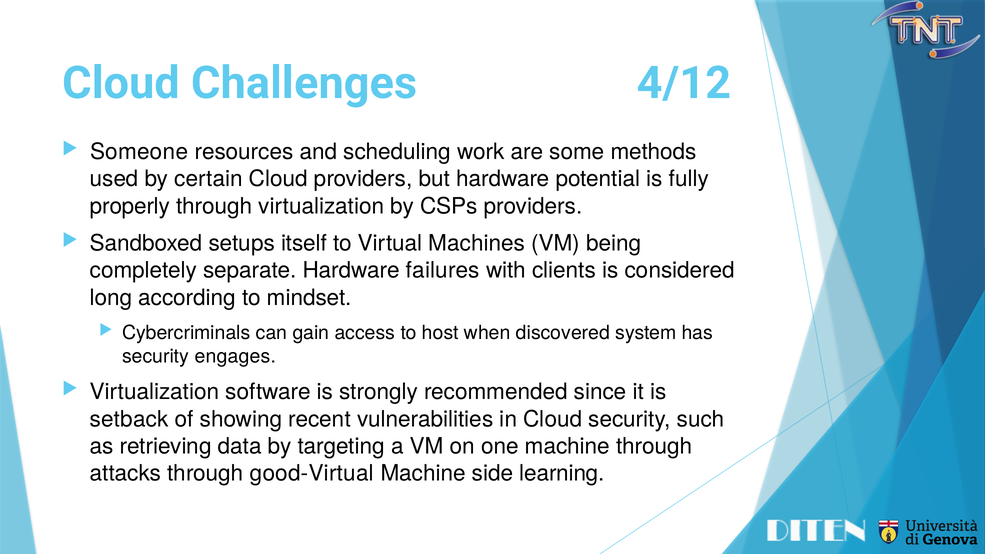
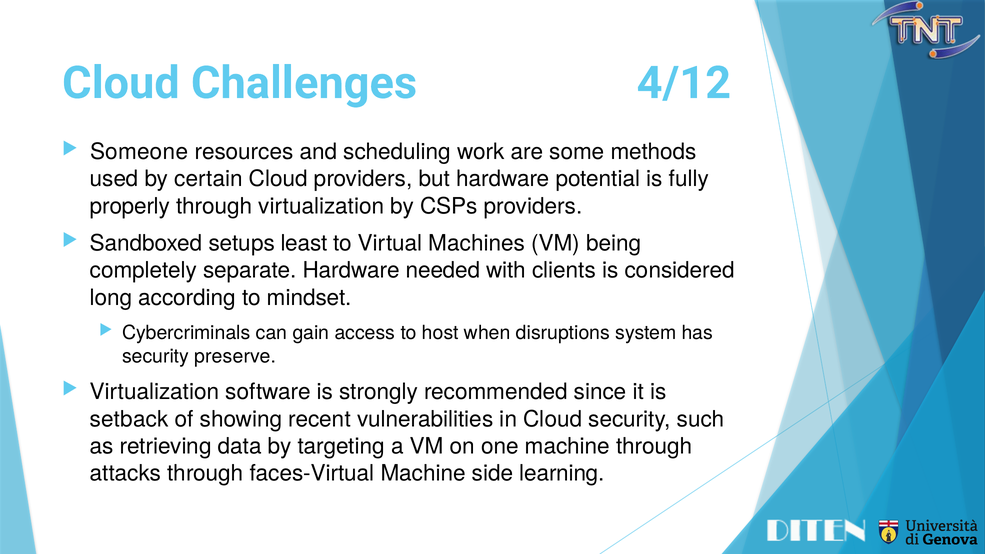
itself: itself -> least
failures: failures -> needed
discovered: discovered -> disruptions
engages: engages -> preserve
good-Virtual: good-Virtual -> faces-Virtual
